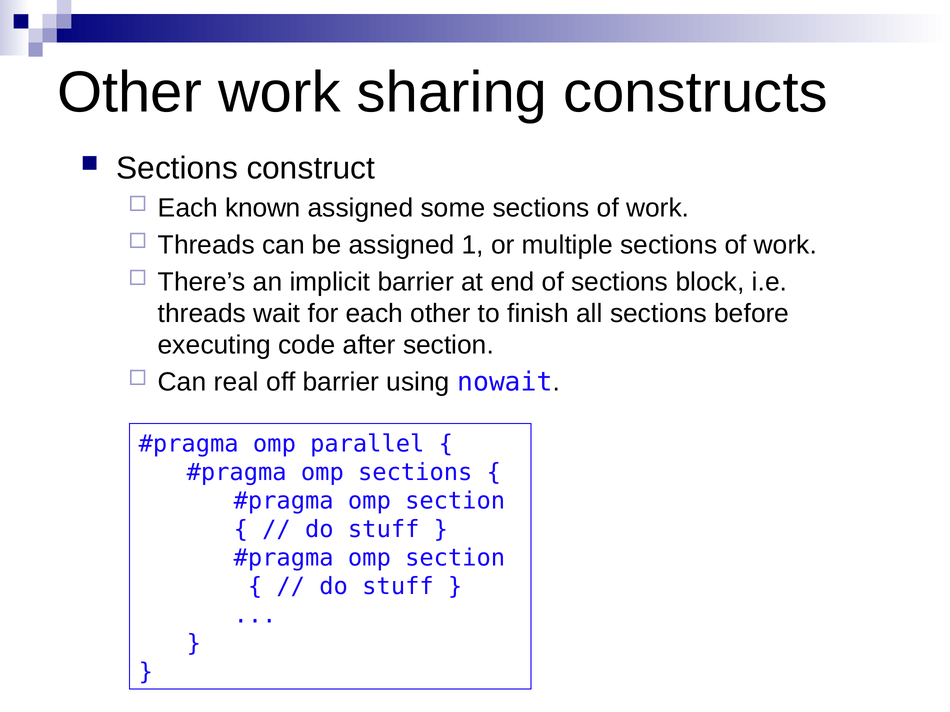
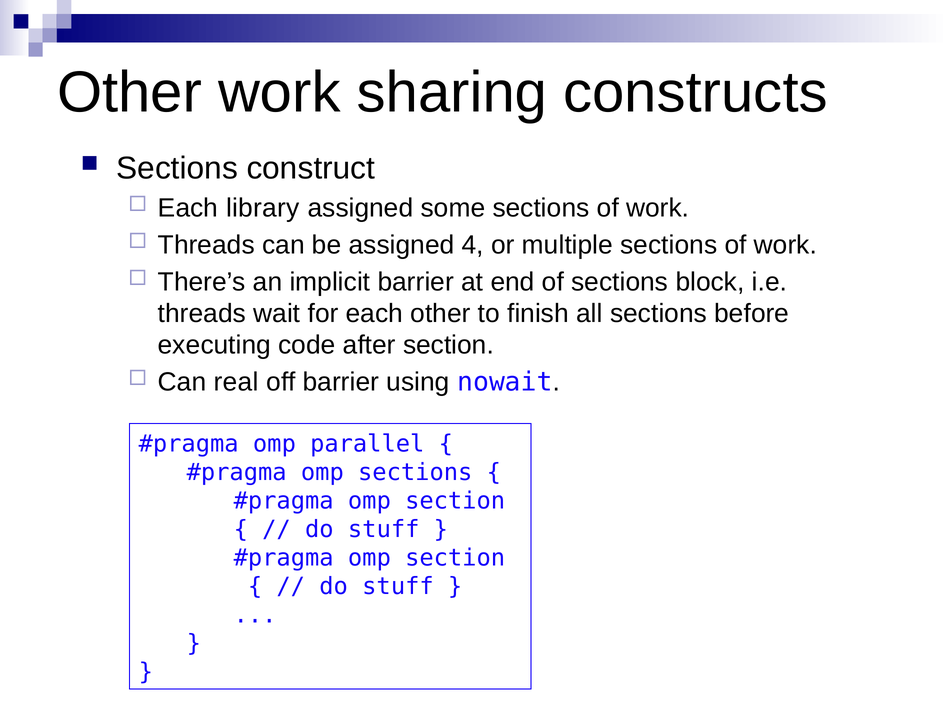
known: known -> library
1: 1 -> 4
